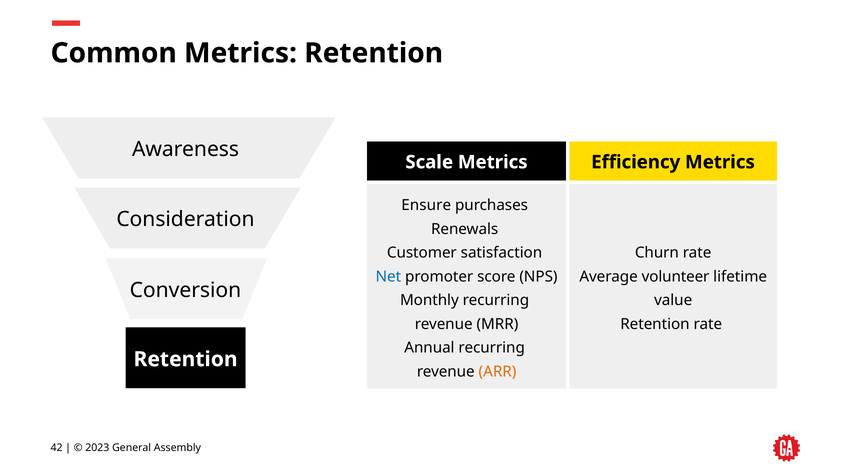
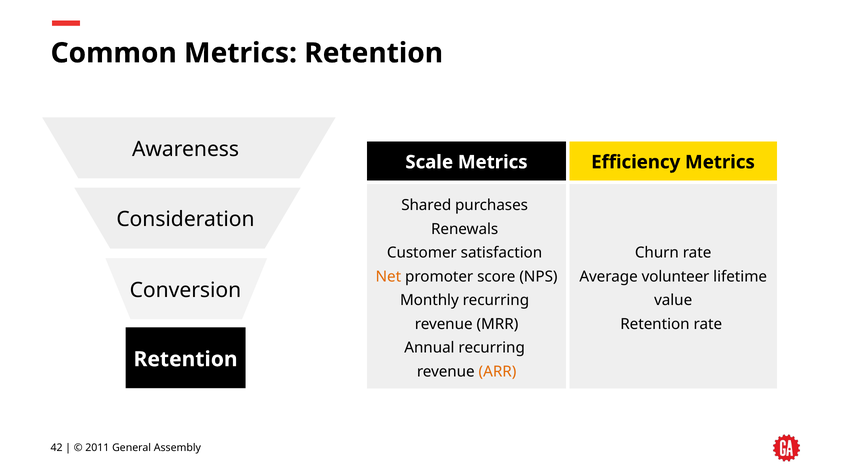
Ensure: Ensure -> Shared
Net colour: blue -> orange
2023: 2023 -> 2011
